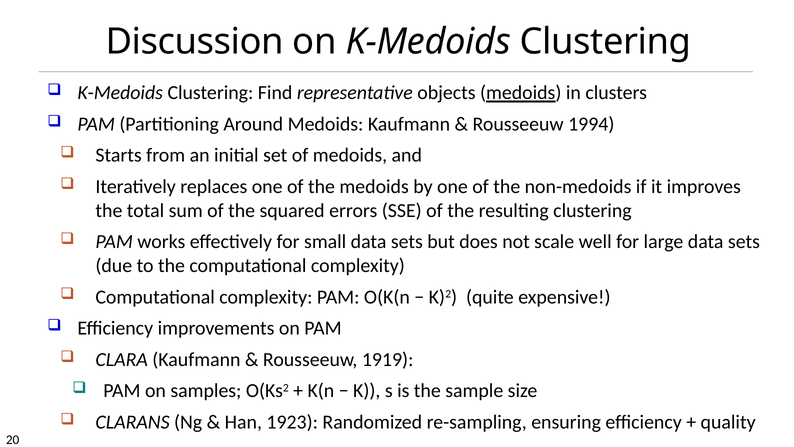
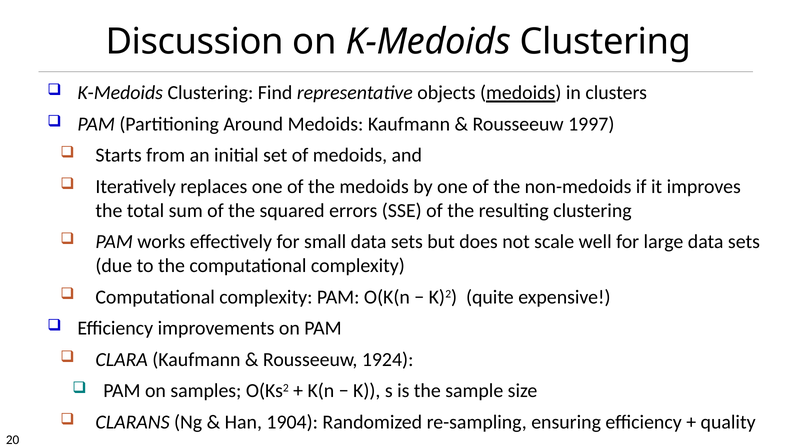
1994: 1994 -> 1997
1919: 1919 -> 1924
1923: 1923 -> 1904
